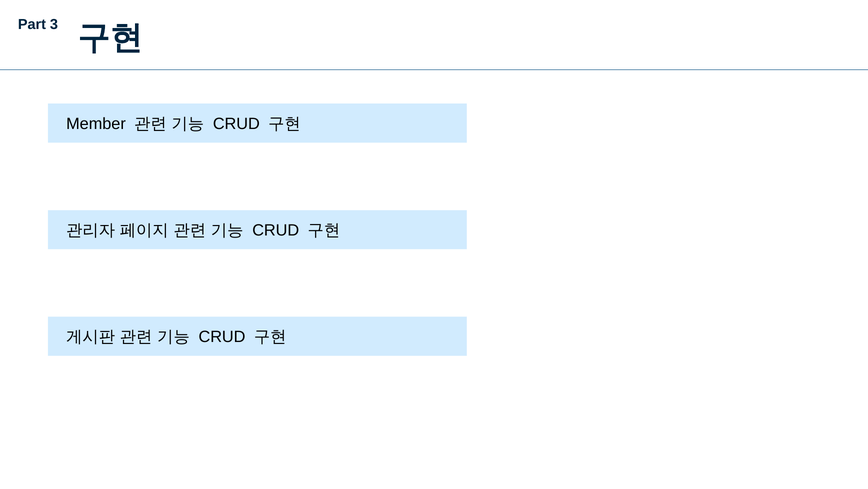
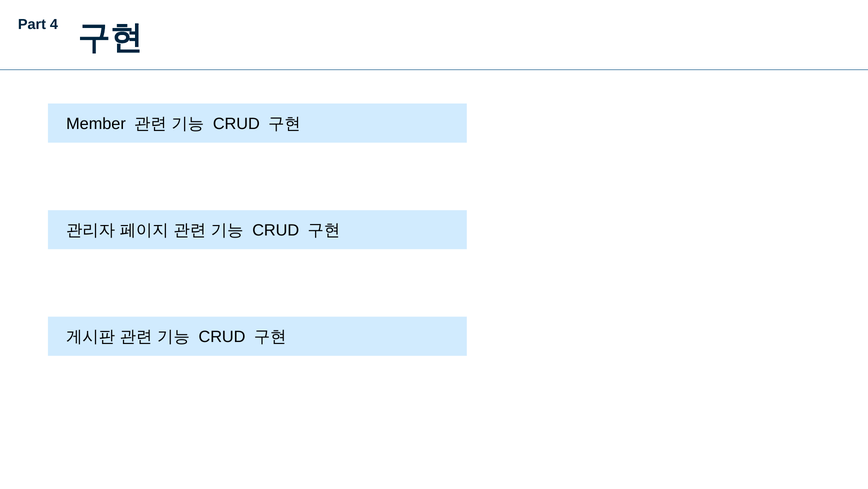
3: 3 -> 4
